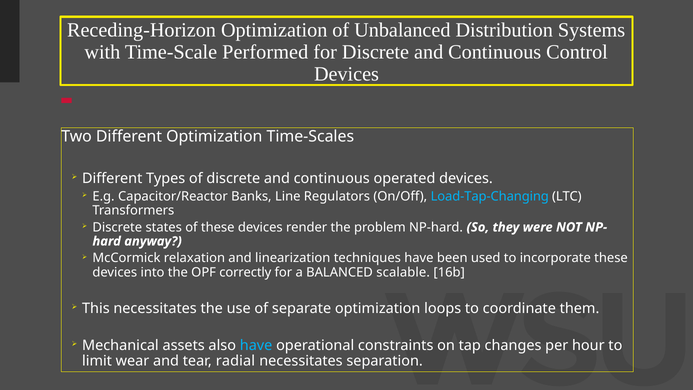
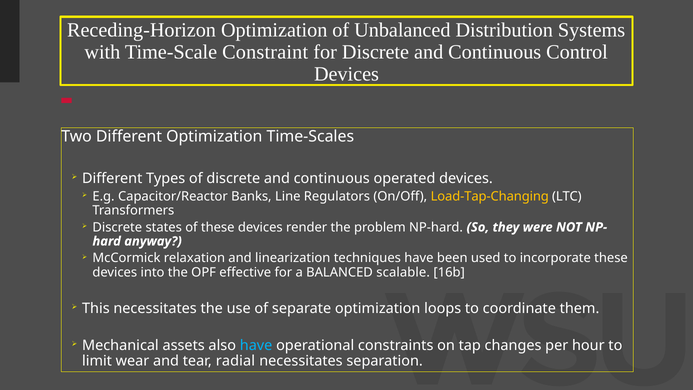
Performed: Performed -> Constraint
Load-Tap-Changing colour: light blue -> yellow
correctly: correctly -> effective
